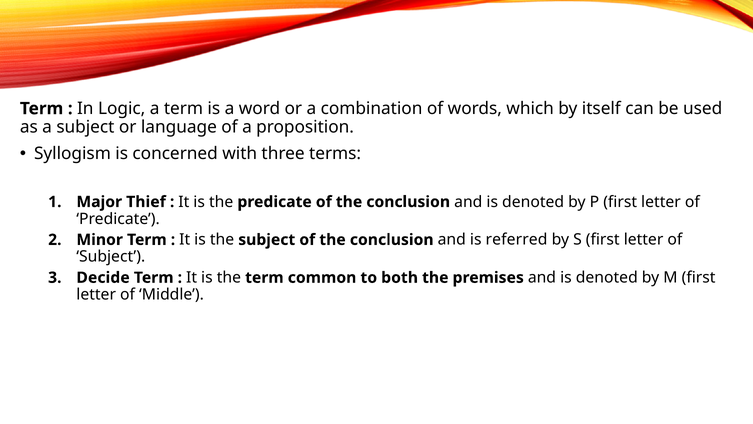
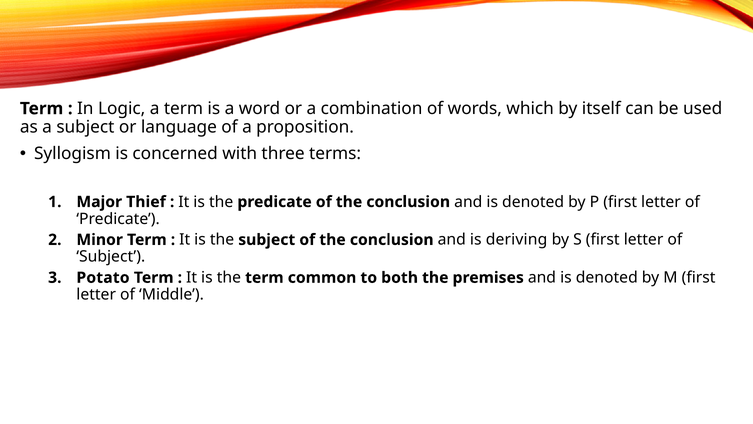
referred: referred -> deriving
Decide: Decide -> Potato
